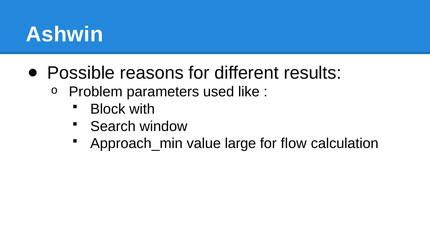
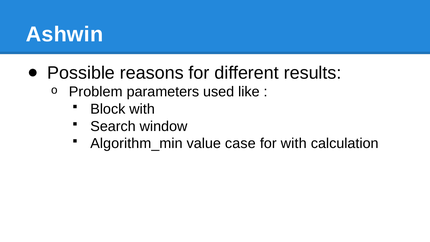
Approach_min: Approach_min -> Algorithm_min
large: large -> case
for flow: flow -> with
